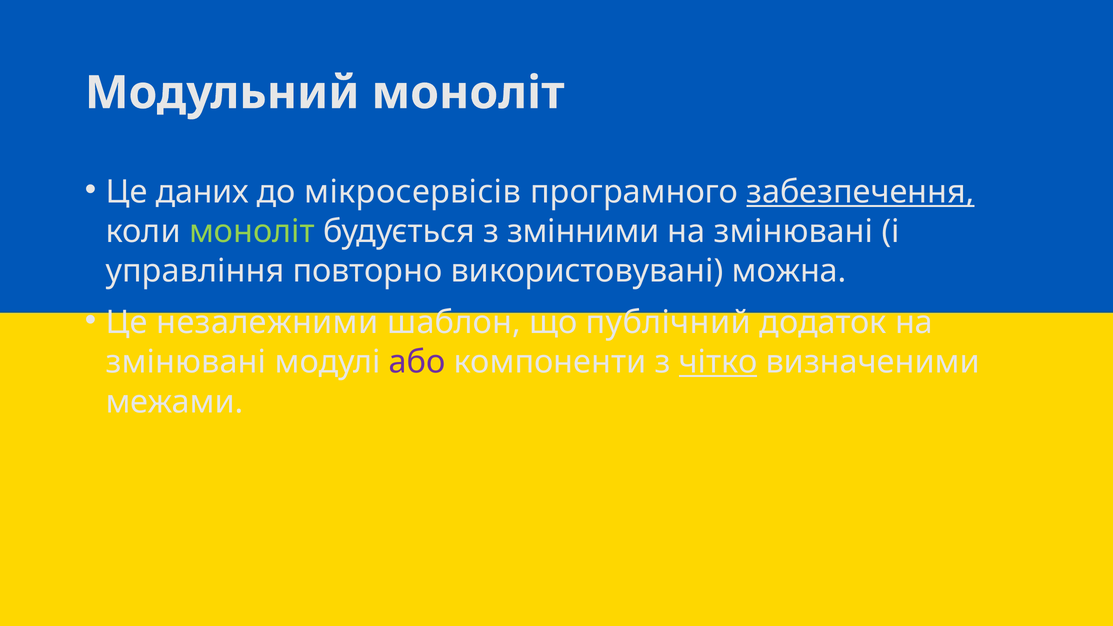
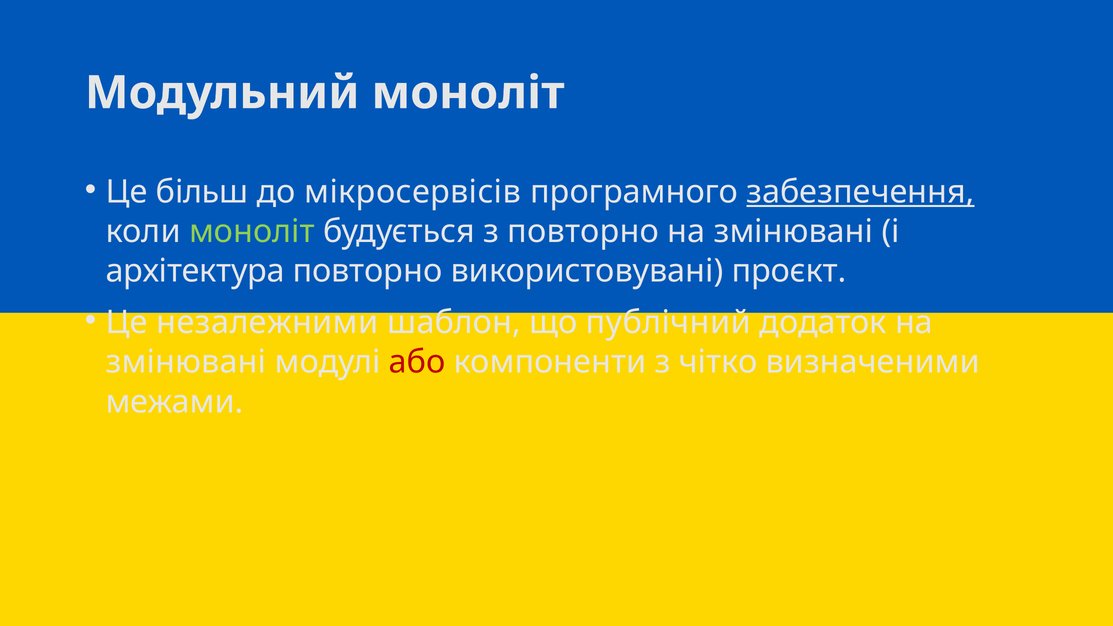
даних: даних -> більш
з змінними: змінними -> повторно
управління: управління -> архітектура
можна: можна -> проєкт
або colour: purple -> red
чітко underline: present -> none
